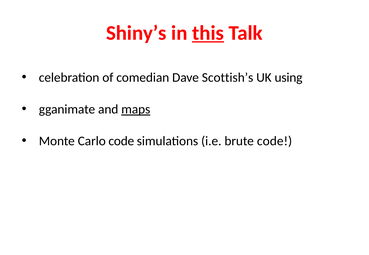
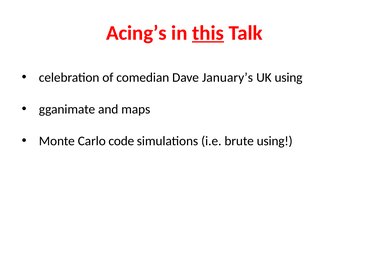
Shiny’s: Shiny’s -> Acing’s
Scottish’s: Scottish’s -> January’s
maps underline: present -> none
brute code: code -> using
